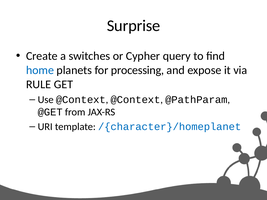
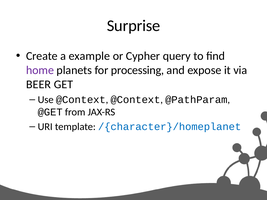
switches: switches -> example
home colour: blue -> purple
RULE: RULE -> BEER
